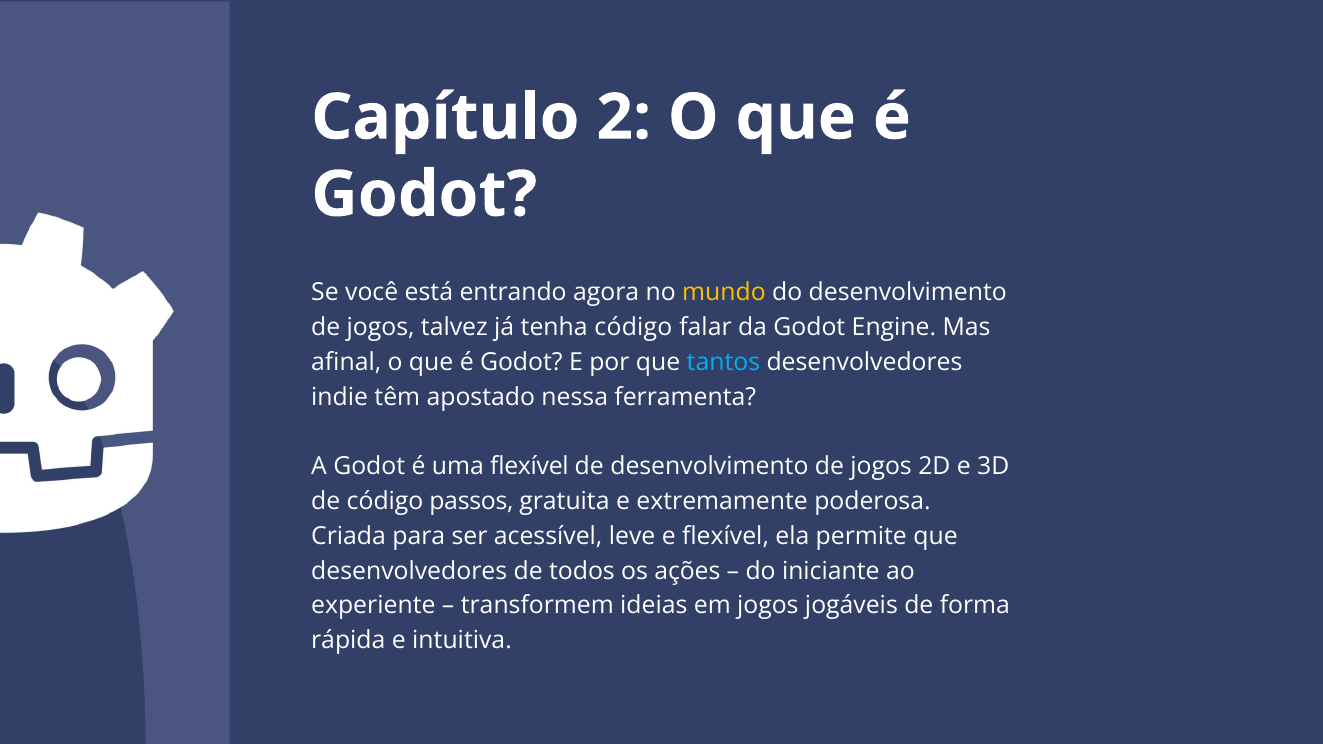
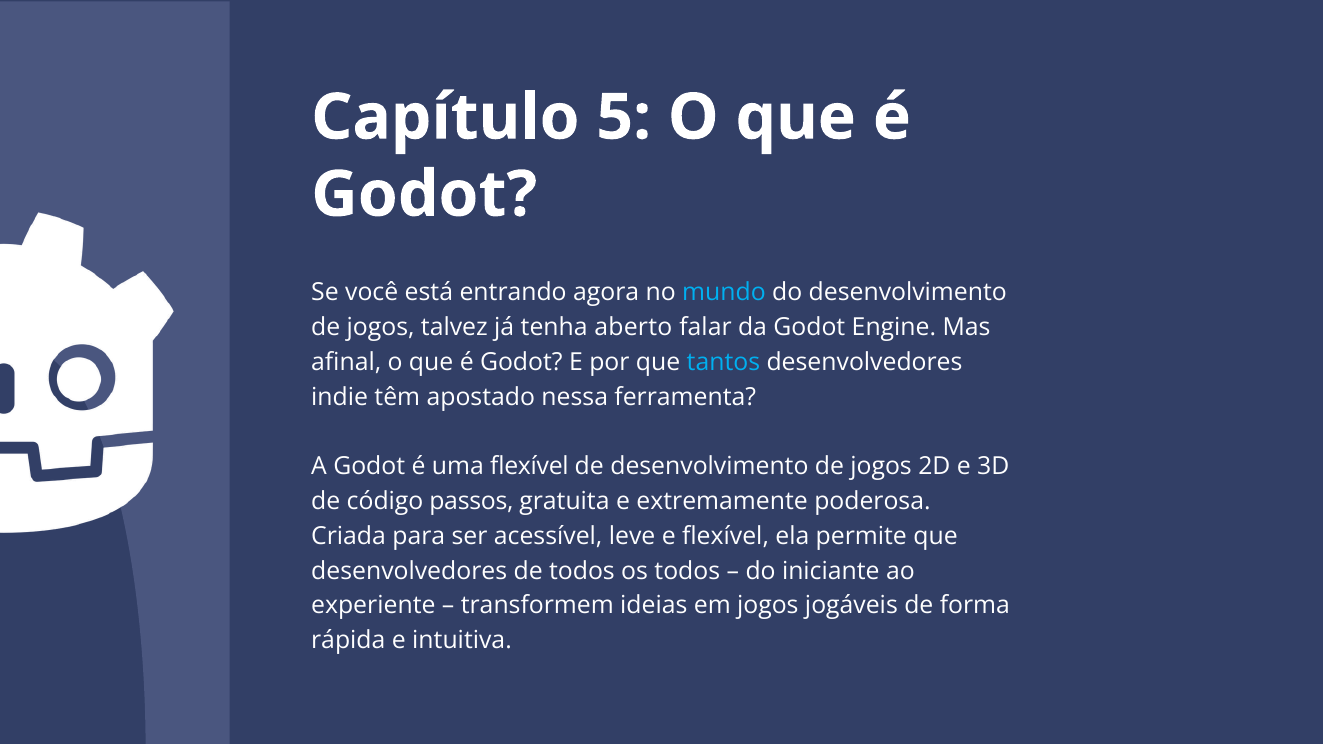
2: 2 -> 5
mundo colour: yellow -> light blue
tenha código: código -> aberto
os ações: ações -> todos
